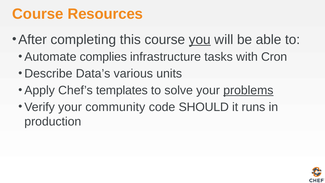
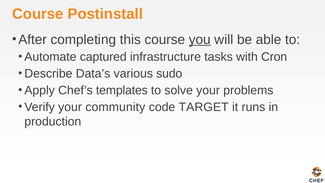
Resources: Resources -> Postinstall
complies: complies -> captured
units: units -> sudo
problems underline: present -> none
SHOULD: SHOULD -> TARGET
